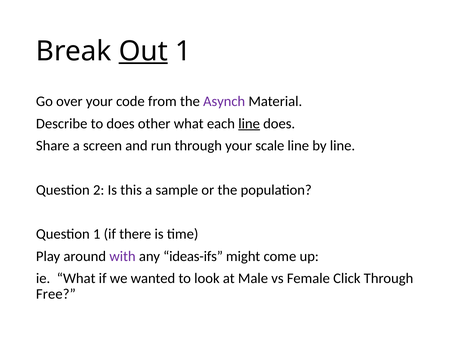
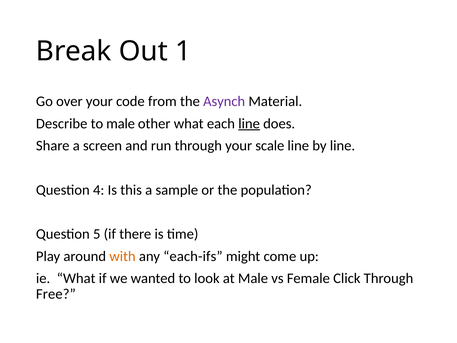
Out underline: present -> none
to does: does -> male
2: 2 -> 4
Question 1: 1 -> 5
with colour: purple -> orange
ideas-ifs: ideas-ifs -> each-ifs
